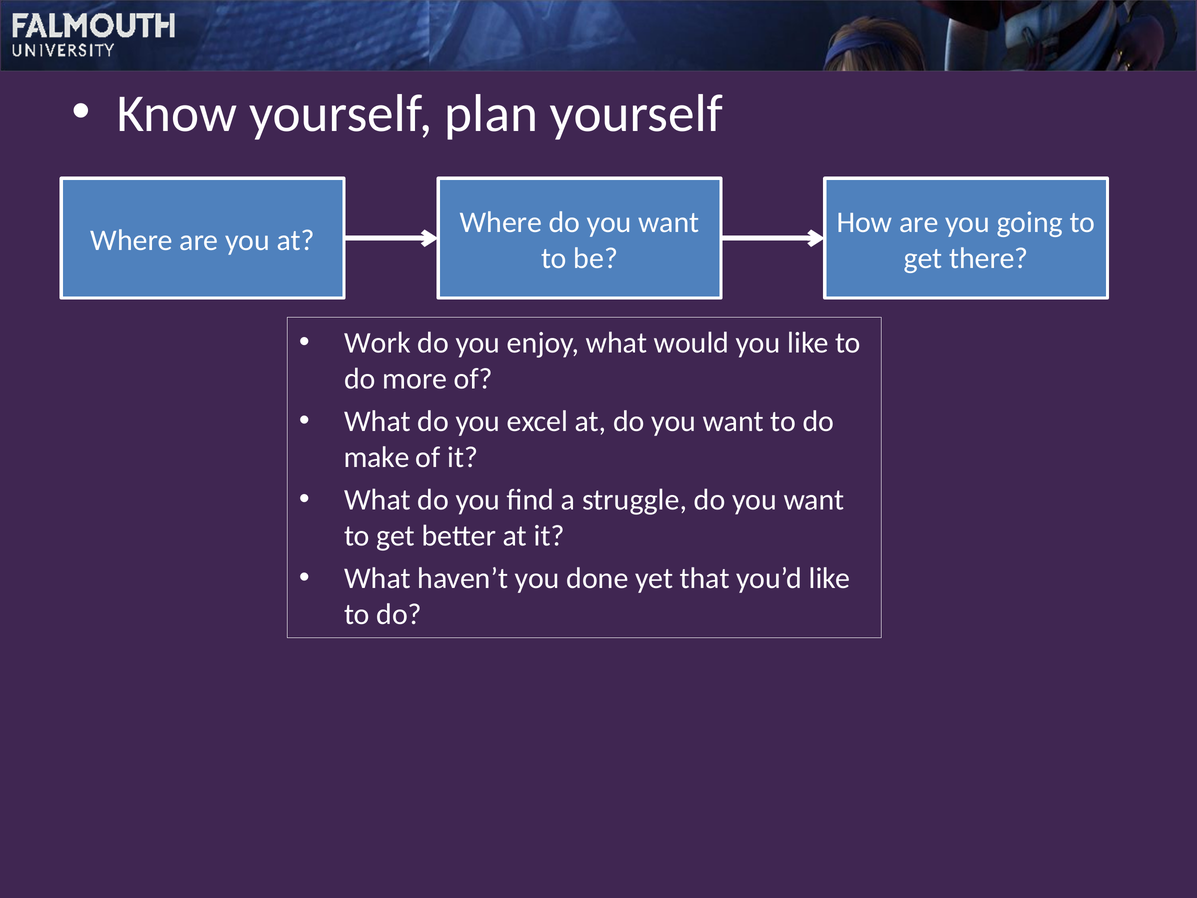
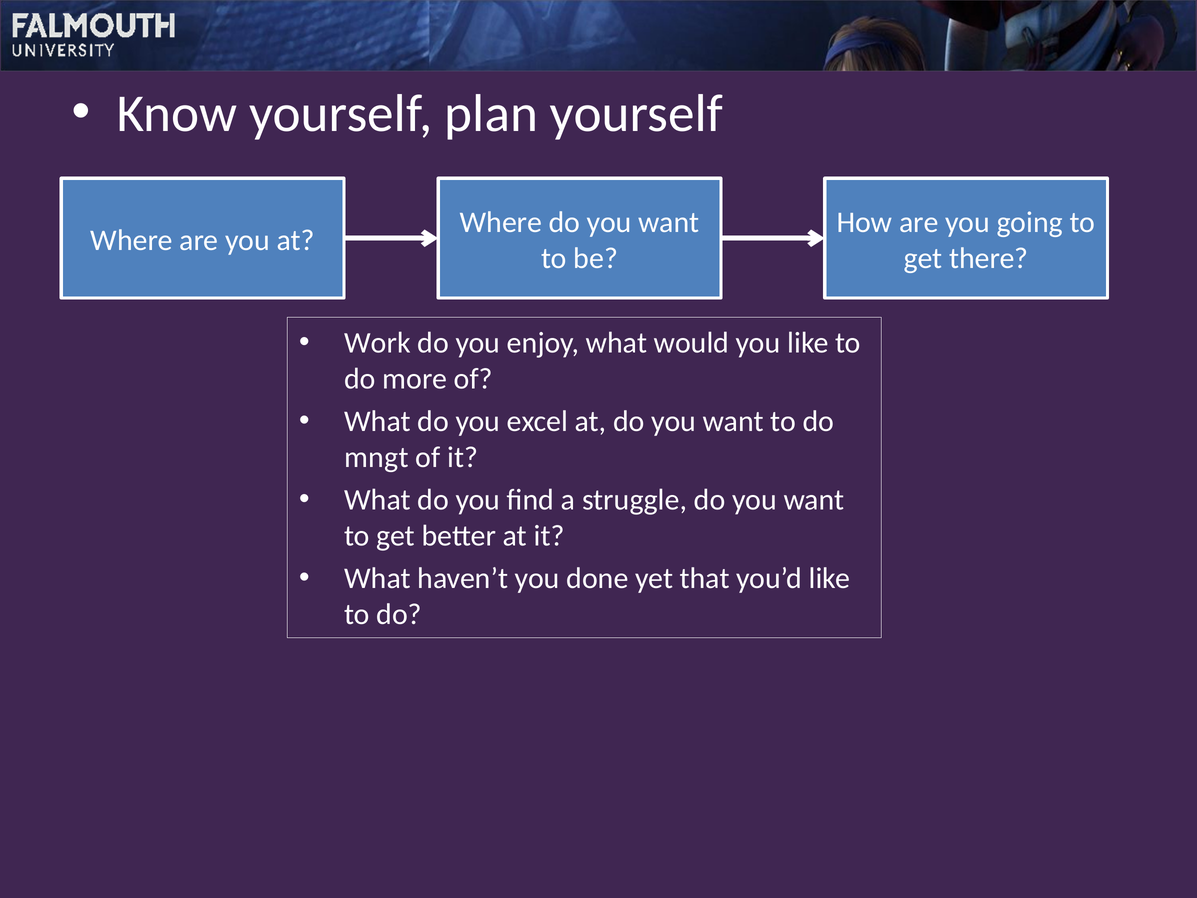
make: make -> mngt
